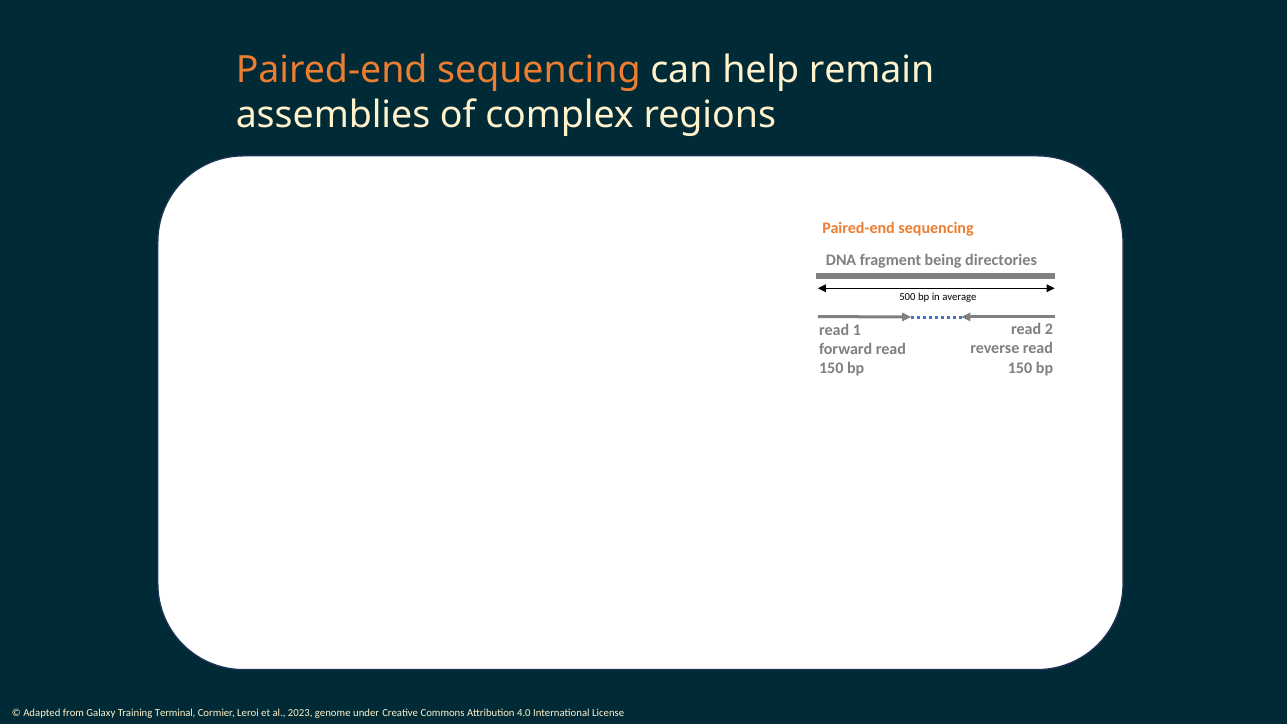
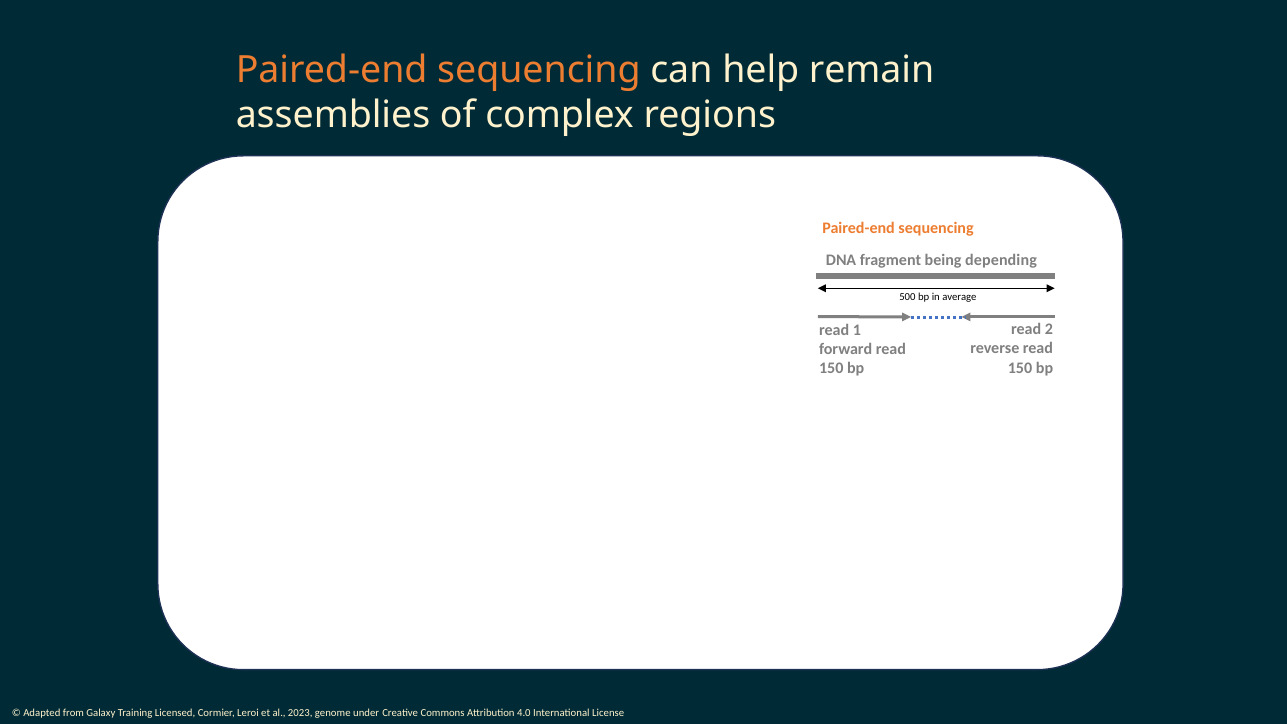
directories: directories -> depending
Terminal: Terminal -> Licensed
